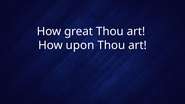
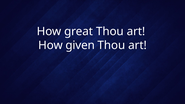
upon: upon -> given
